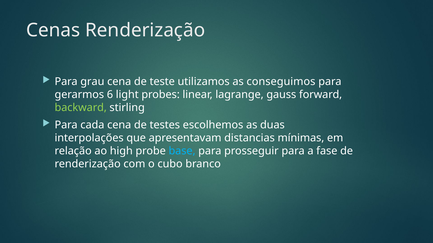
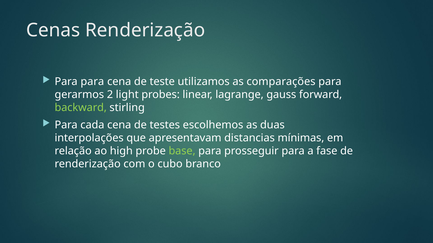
Para grau: grau -> para
conseguimos: conseguimos -> comparações
6: 6 -> 2
base colour: light blue -> light green
